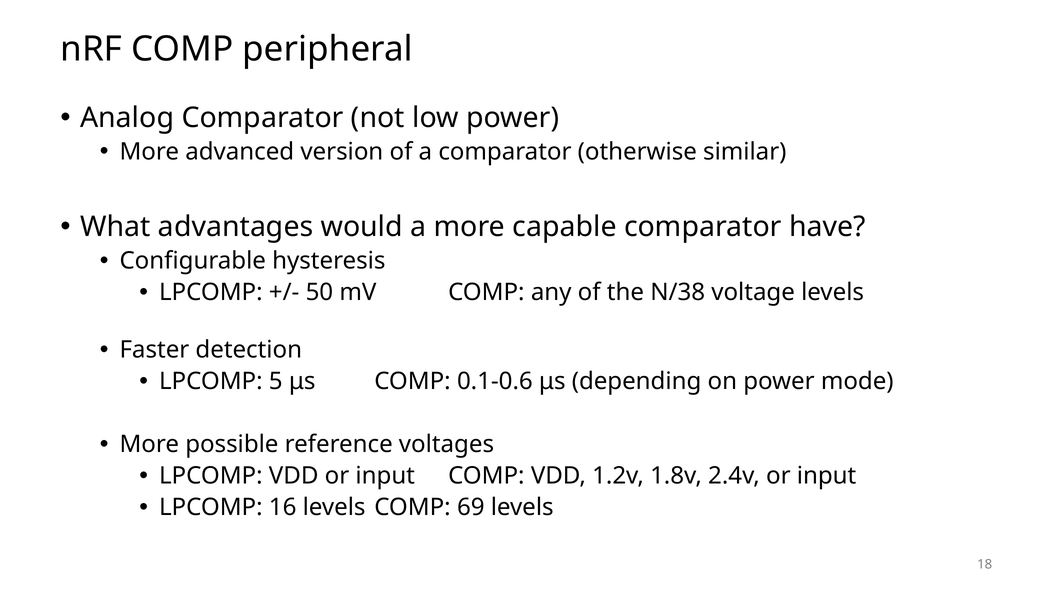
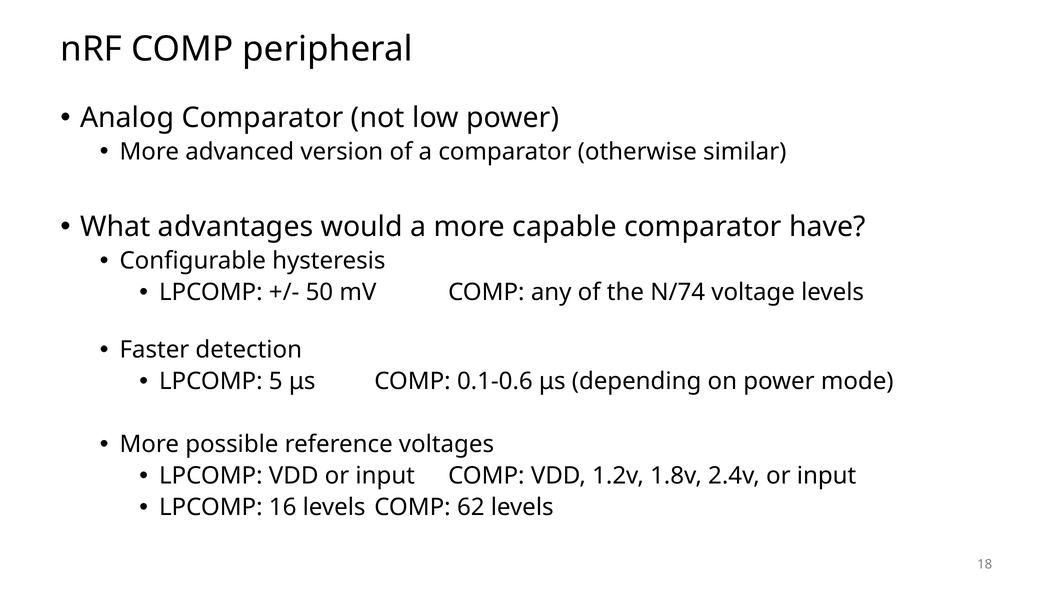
N/38: N/38 -> N/74
69: 69 -> 62
